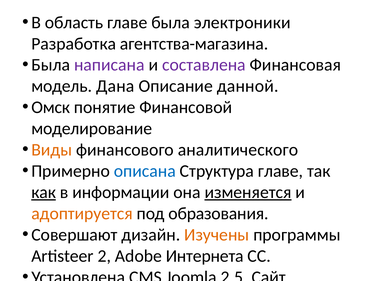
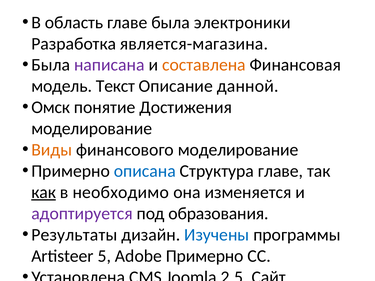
агентства-магазина: агентства-магазина -> является-магазина
составлена colour: purple -> orange
модель Дана: Дана -> Текст
понятие Финансовой: Финансовой -> Достижения
финансового аналитического: аналитического -> моделирование
информации: информации -> необходимо
изменяется underline: present -> none
адоптируется colour: orange -> purple
Совершают at (74, 235): Совершают -> Результаты
Изучены colour: orange -> blue
2: 2 -> 5
Adobe Интернета: Интернета -> Примерно
